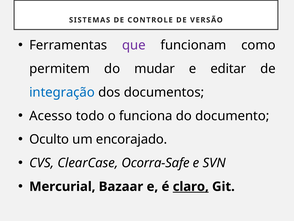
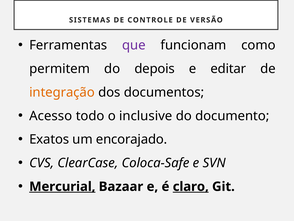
mudar: mudar -> depois
integração colour: blue -> orange
funciona: funciona -> inclusive
Oculto: Oculto -> Exatos
Ocorra-Safe: Ocorra-Safe -> Coloca-Safe
Mercurial underline: none -> present
